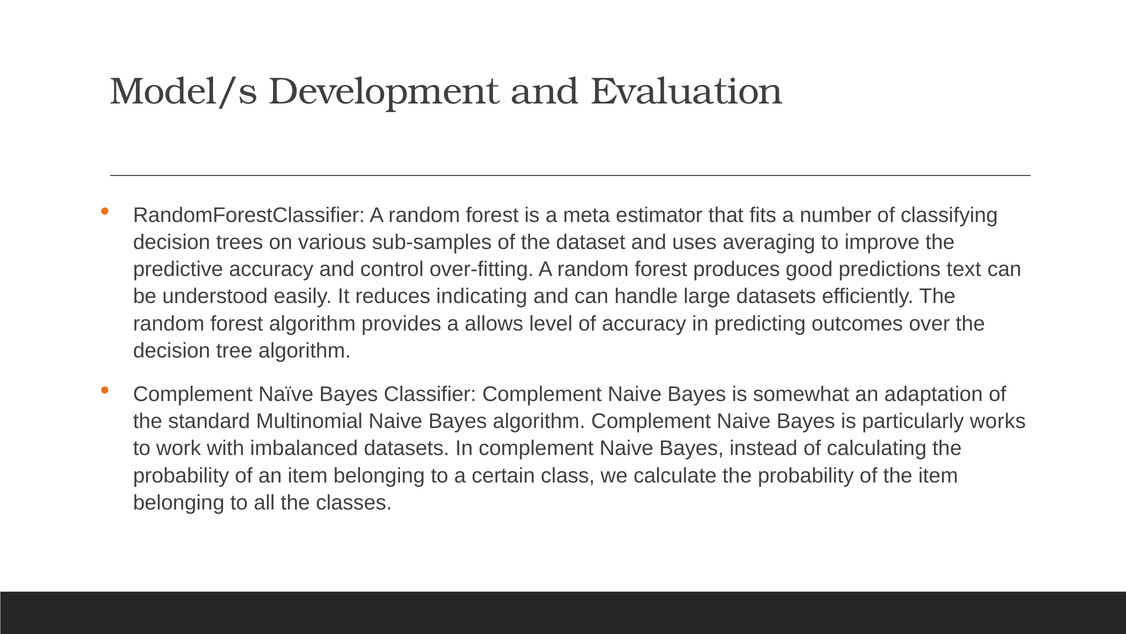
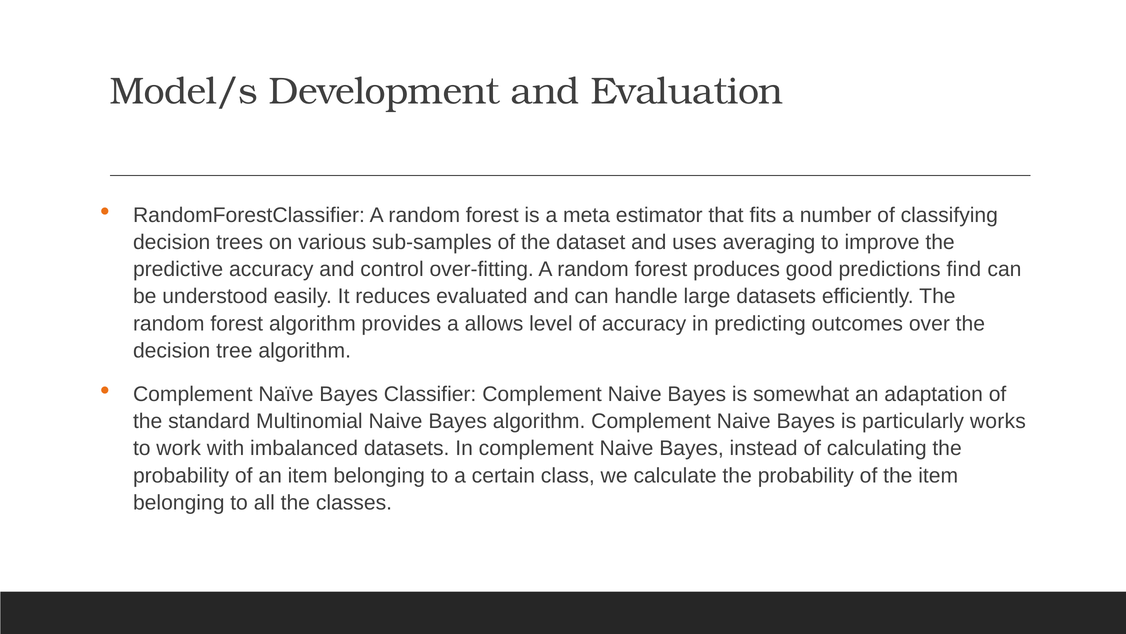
text: text -> find
indicating: indicating -> evaluated
